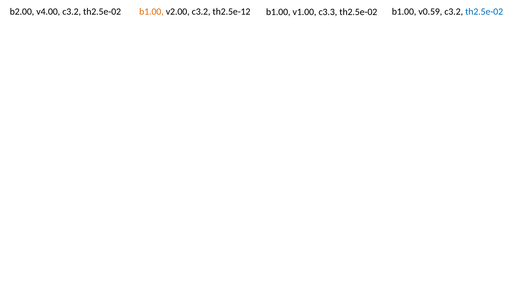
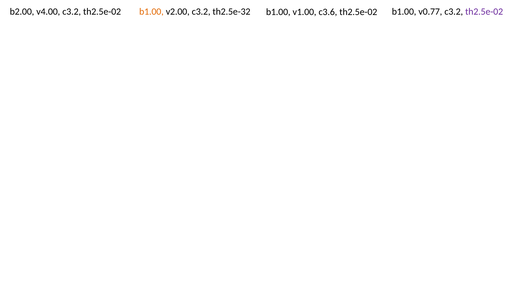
th2.5e-12: th2.5e-12 -> th2.5e-32
v0.59: v0.59 -> v0.77
th2.5e-02 at (484, 11) colour: blue -> purple
c3.3: c3.3 -> c3.6
